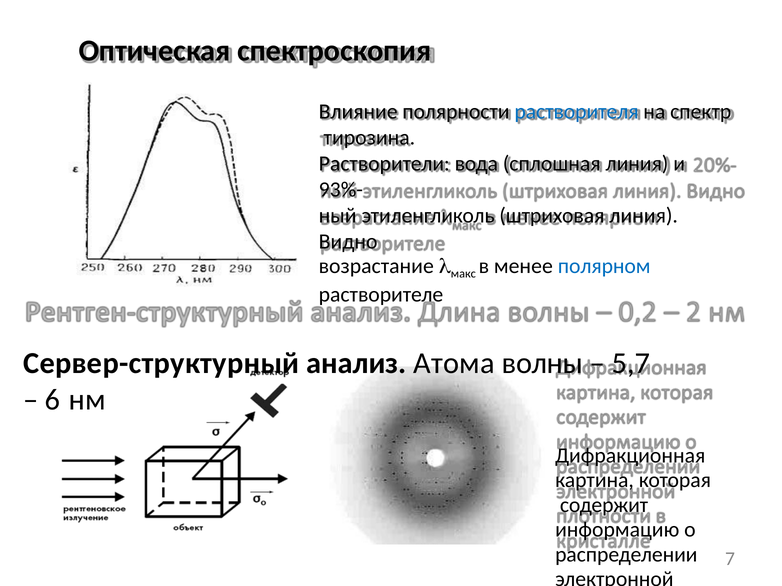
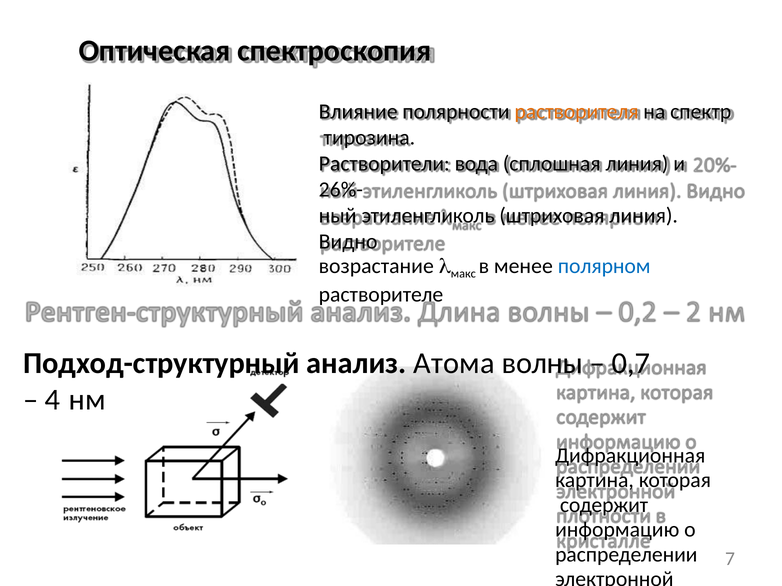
растворителя colour: blue -> orange
93%-: 93%- -> 26%-
Сервер-структурный: Сервер-структурный -> Подход-структурный
5,7: 5,7 -> 0,7
6: 6 -> 4
